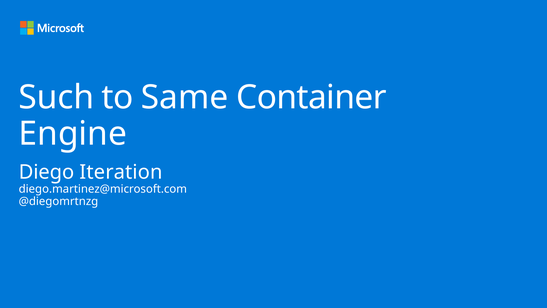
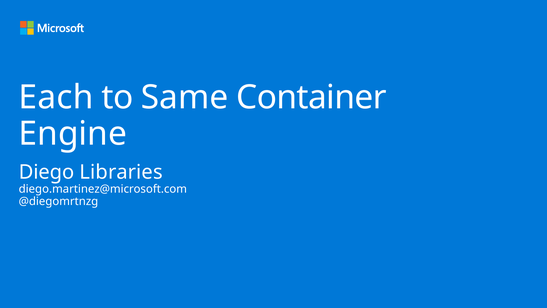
Such: Such -> Each
Iteration: Iteration -> Libraries
